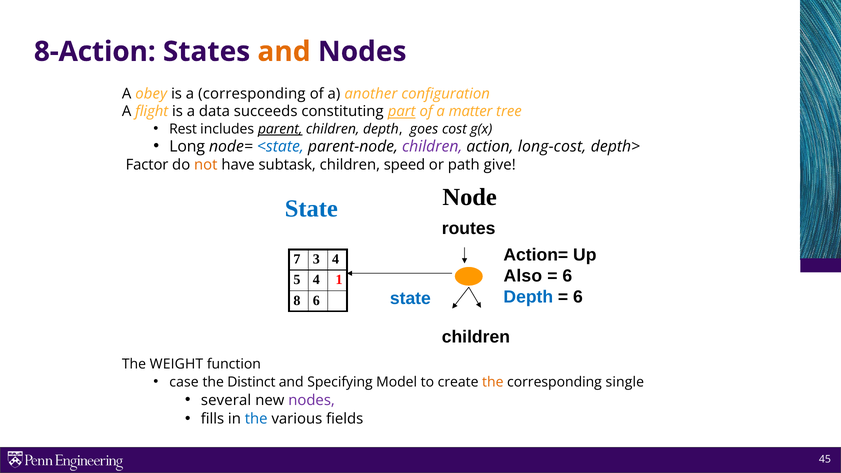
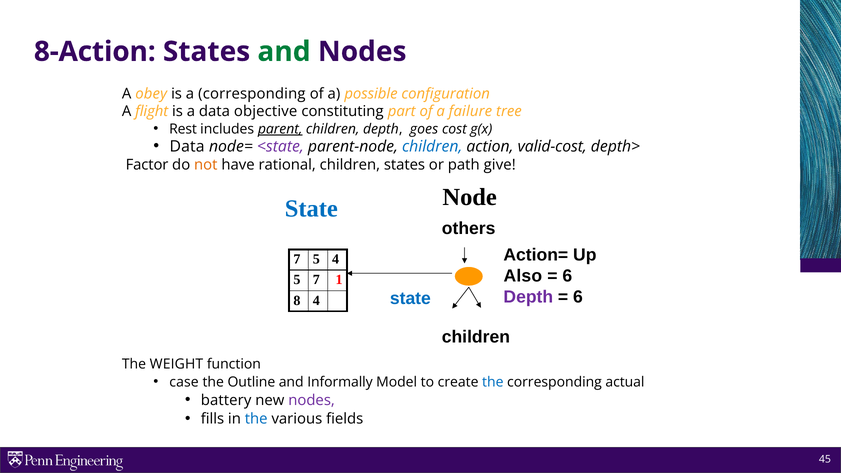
and at (284, 52) colour: orange -> green
another: another -> possible
succeeds: succeeds -> objective
part underline: present -> none
matter: matter -> failure
Long at (187, 146): Long -> Data
<state colour: blue -> purple
children at (432, 146) colour: purple -> blue
long-cost: long-cost -> valid-cost
subtask: subtask -> rational
children speed: speed -> states
routes: routes -> others
7 3: 3 -> 5
5 4: 4 -> 7
Depth at (528, 297) colour: blue -> purple
8 6: 6 -> 4
Distinct: Distinct -> Outline
Specifying: Specifying -> Informally
the at (493, 382) colour: orange -> blue
single: single -> actual
several: several -> battery
